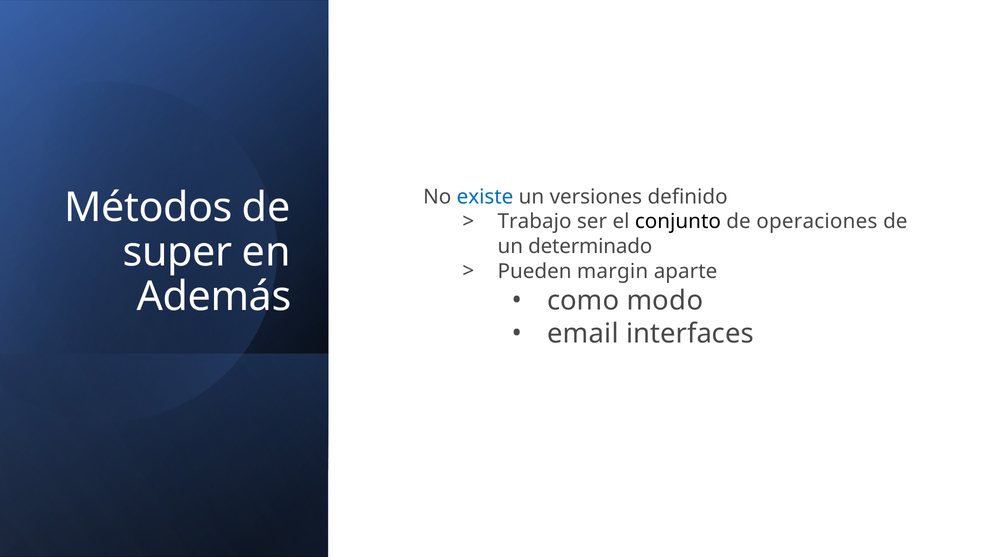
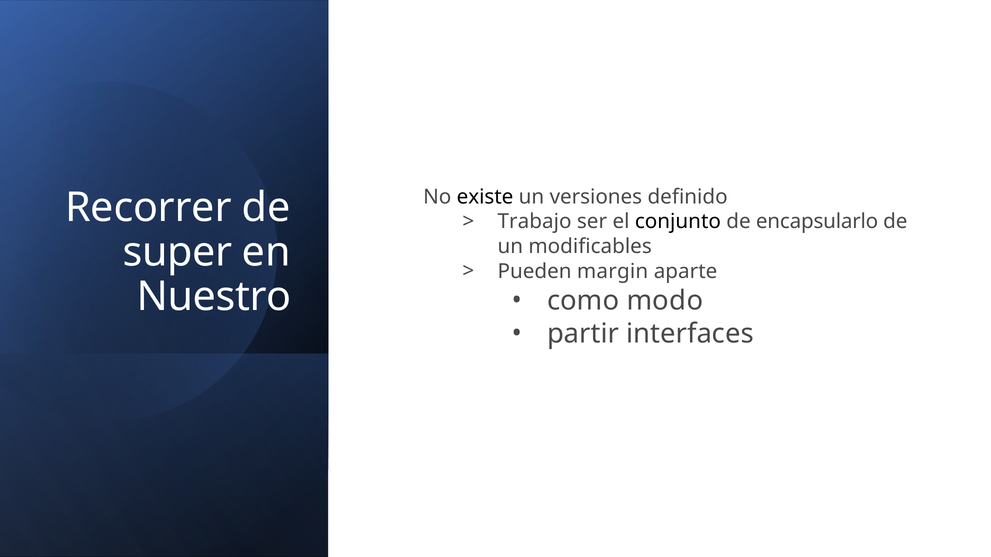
existe colour: blue -> black
Métodos: Métodos -> Recorrer
operaciones: operaciones -> encapsularlo
determinado: determinado -> modificables
Además: Además -> Nuestro
email: email -> partir
